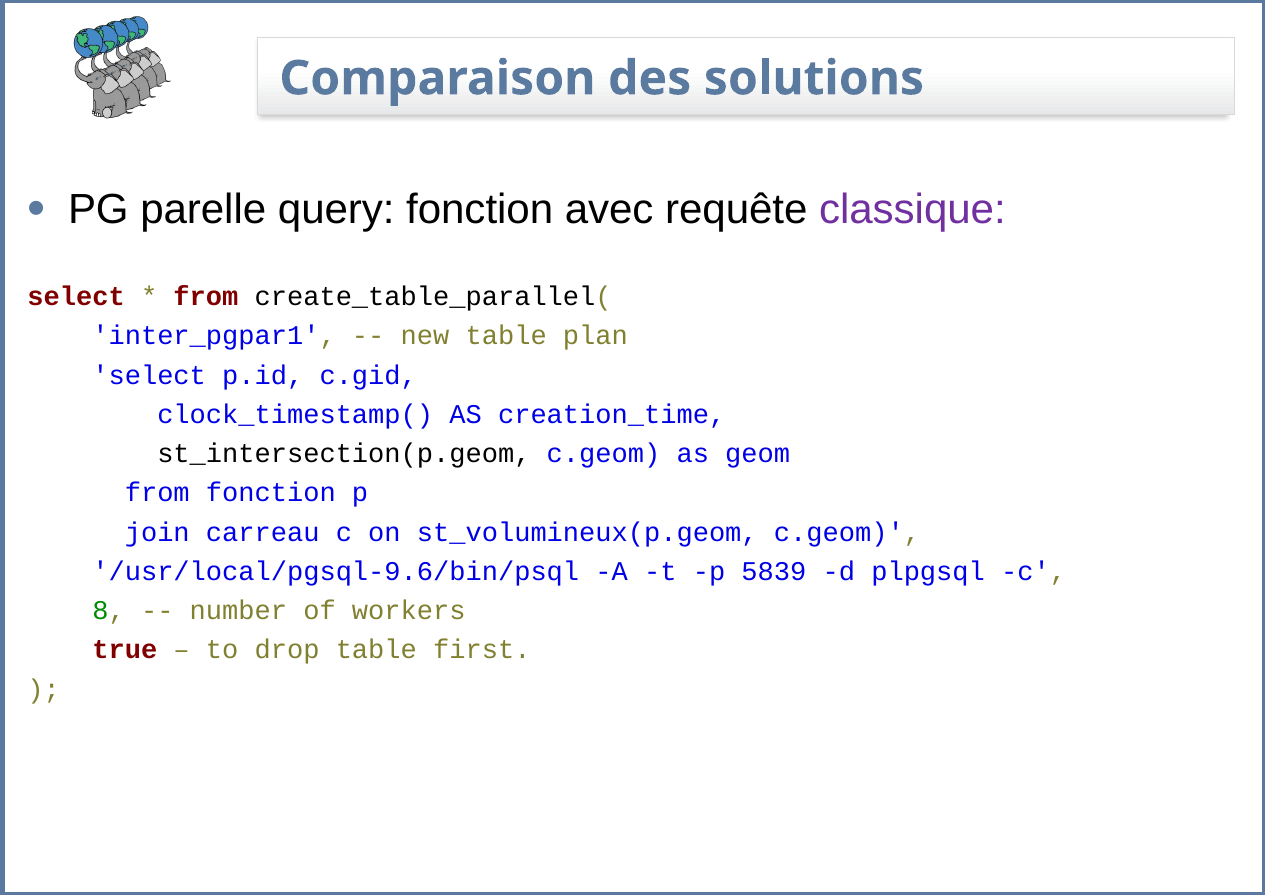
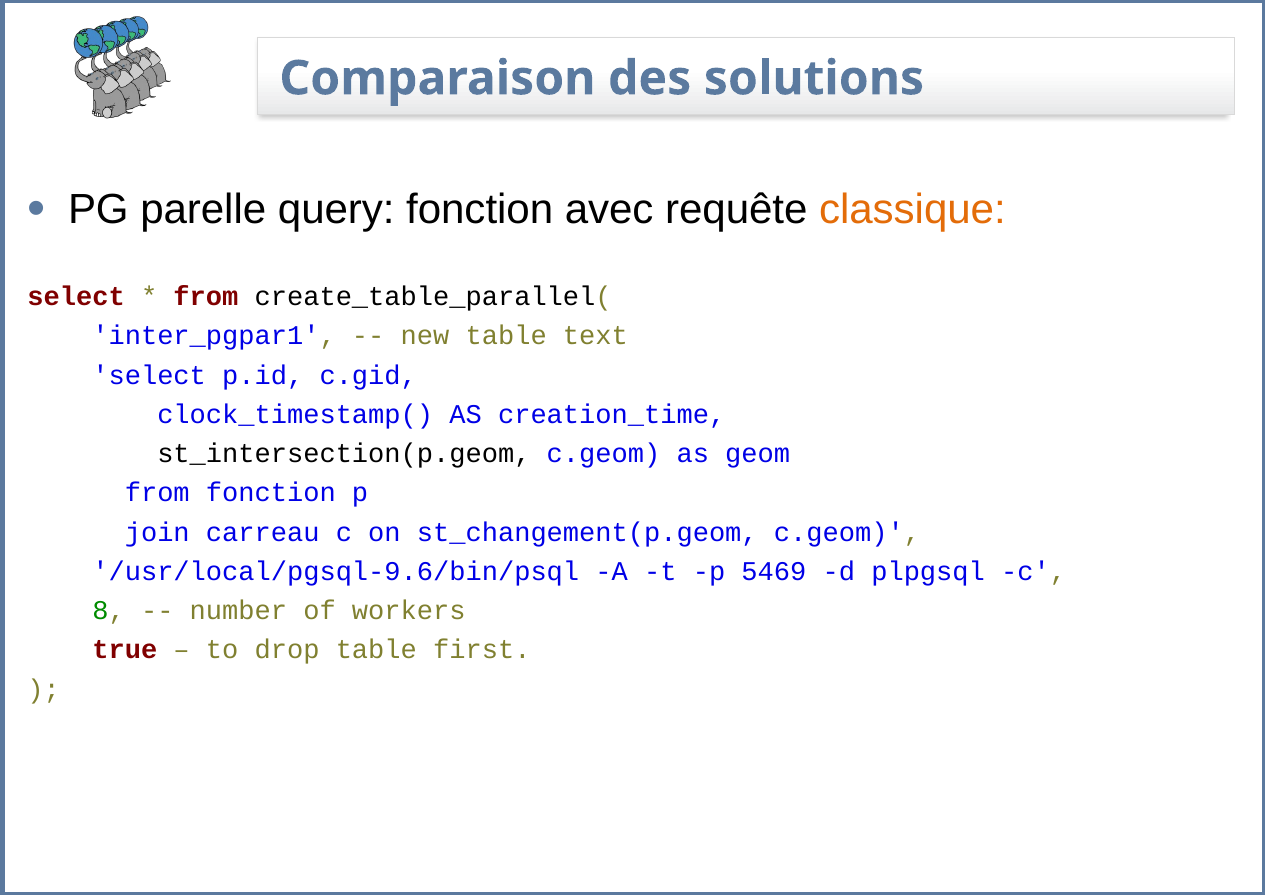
classique colour: purple -> orange
plan: plan -> text
st_volumineux(p.geom: st_volumineux(p.geom -> st_changement(p.geom
5839: 5839 -> 5469
